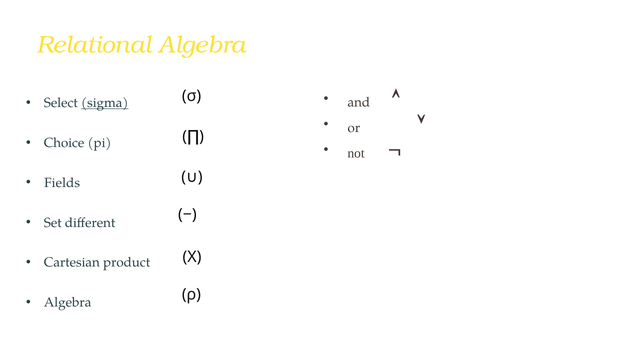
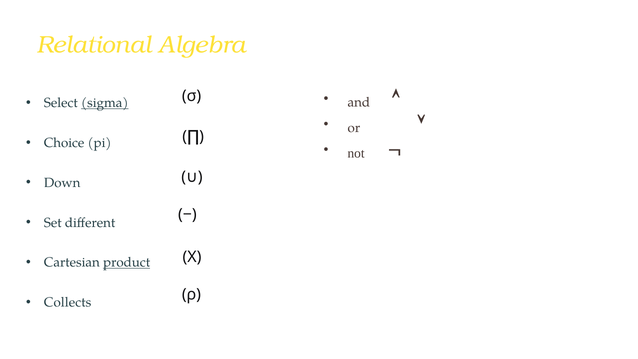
Fields: Fields -> Down
product underline: none -> present
Algebra at (68, 302): Algebra -> Collects
